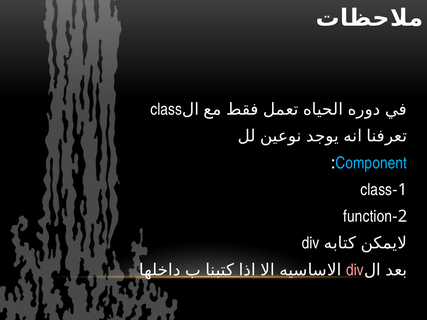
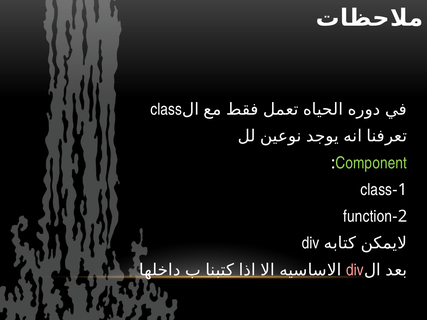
Component colour: light blue -> light green
